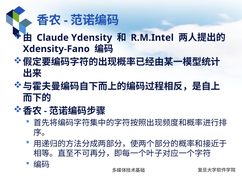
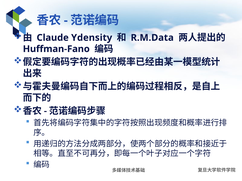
R.M.Intel: R.M.Intel -> R.M.Data
Xdensity-Fano: Xdensity-Fano -> Huffman-Fano
